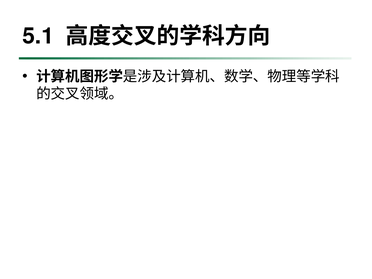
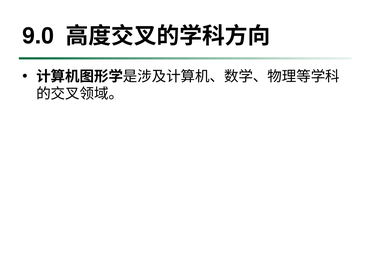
5.1: 5.1 -> 9.0
